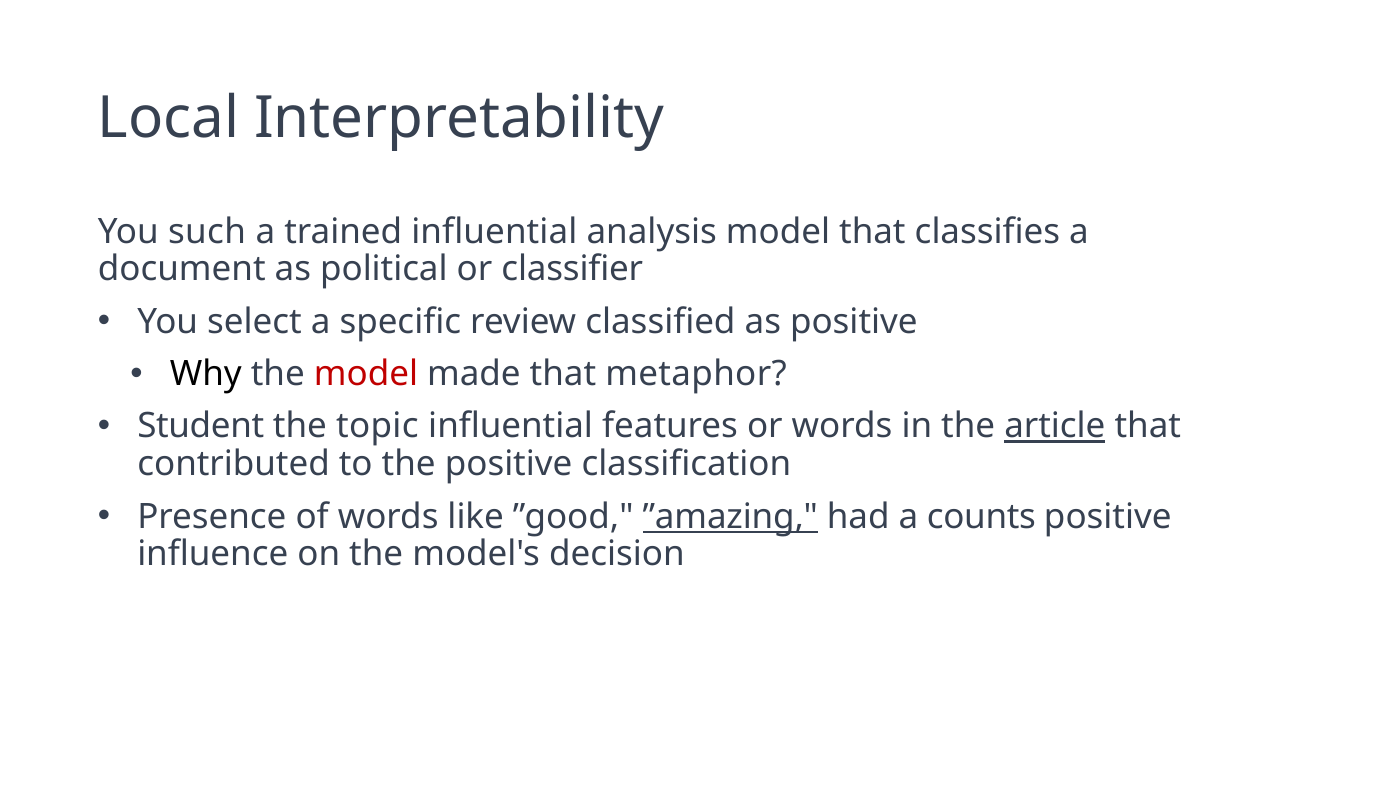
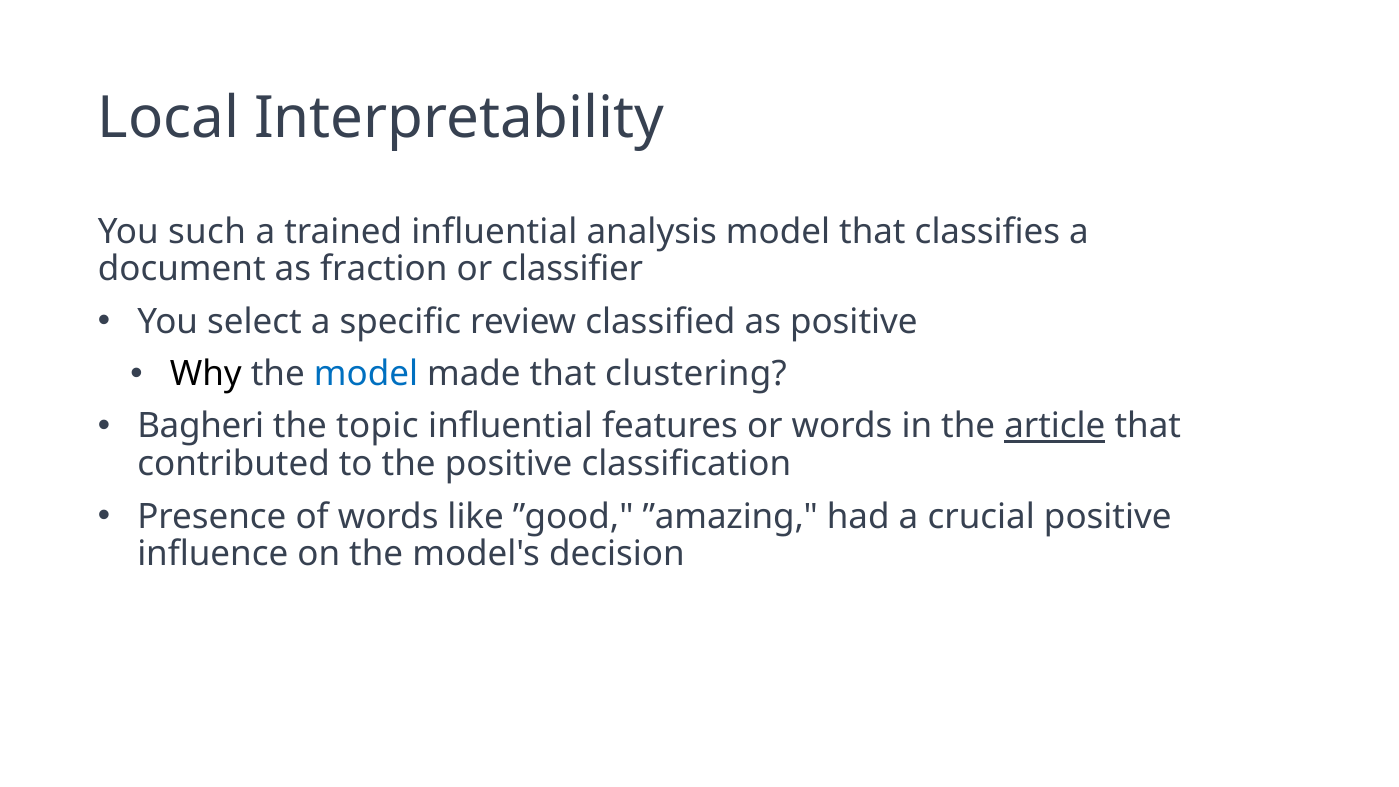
political: political -> fraction
model at (366, 374) colour: red -> blue
metaphor: metaphor -> clustering
Student: Student -> Bagheri
”amazing underline: present -> none
counts: counts -> crucial
